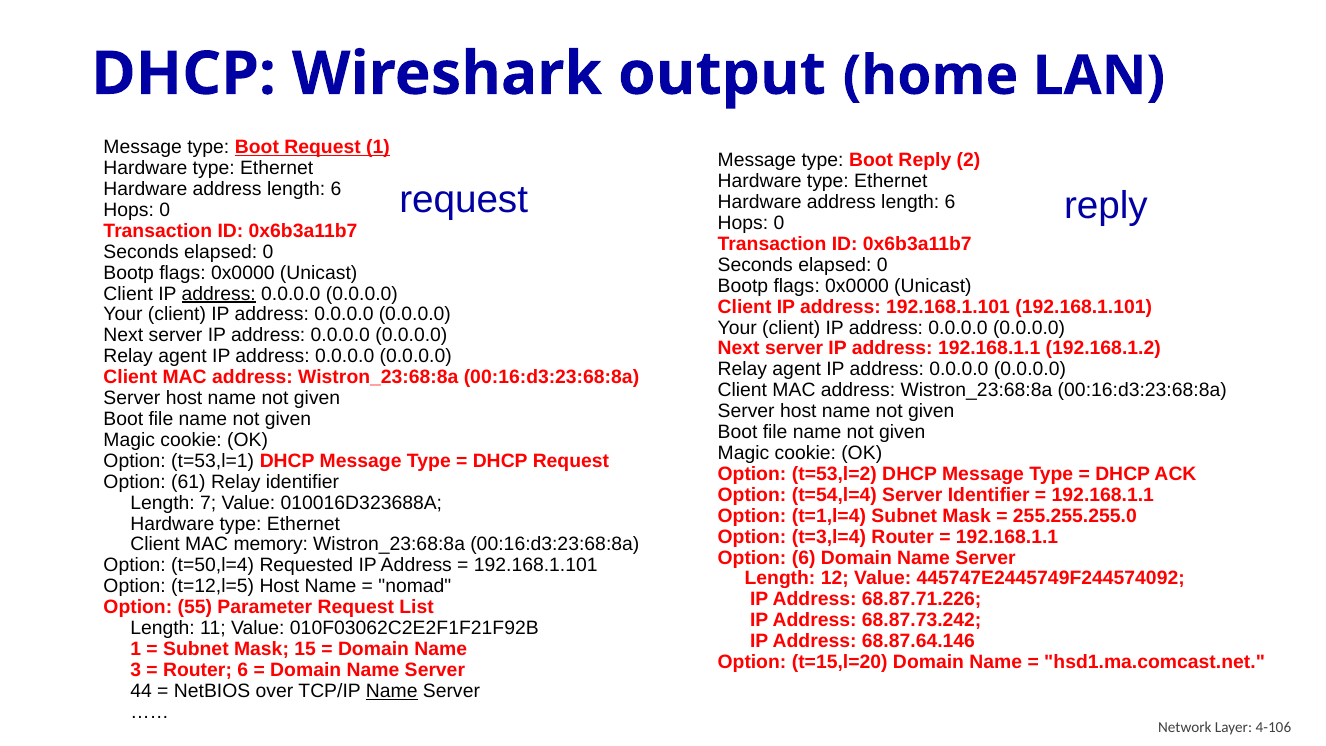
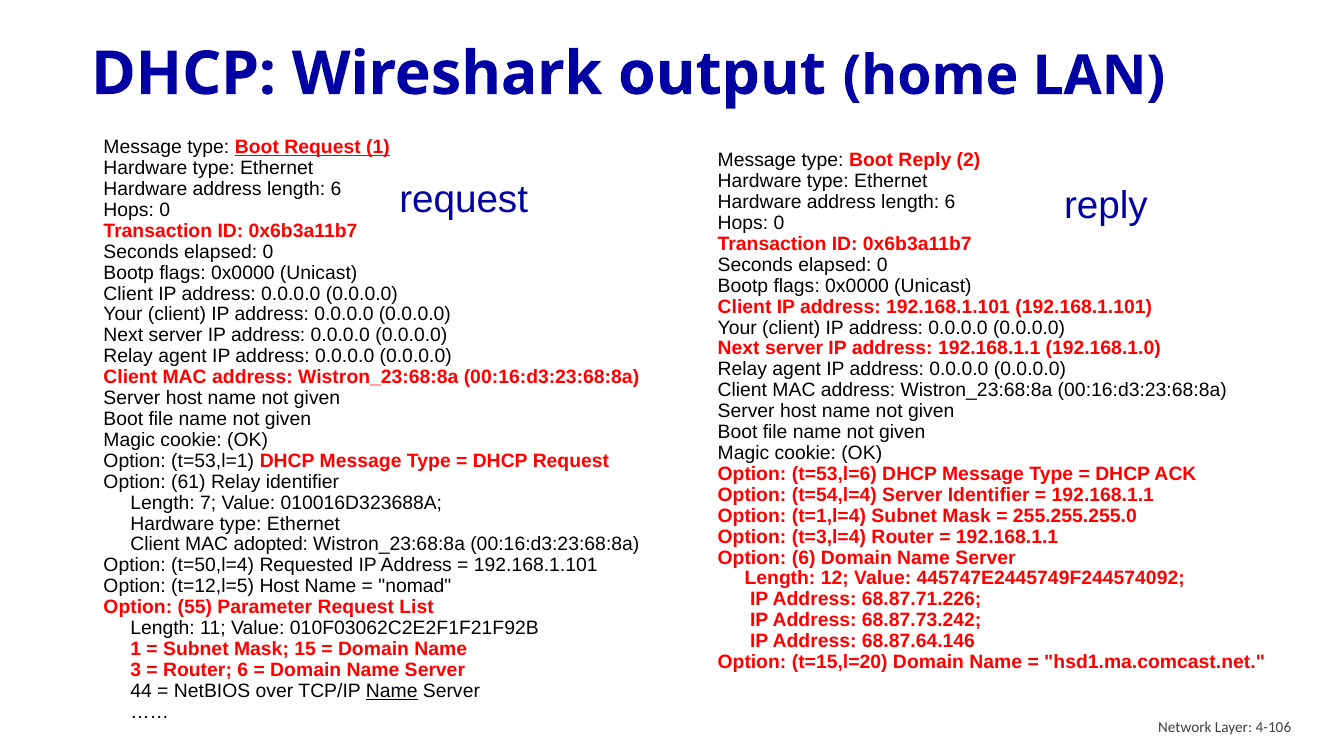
address at (219, 294) underline: present -> none
192.168.1.2: 192.168.1.2 -> 192.168.1.0
t=53,l=2: t=53,l=2 -> t=53,l=6
memory: memory -> adopted
